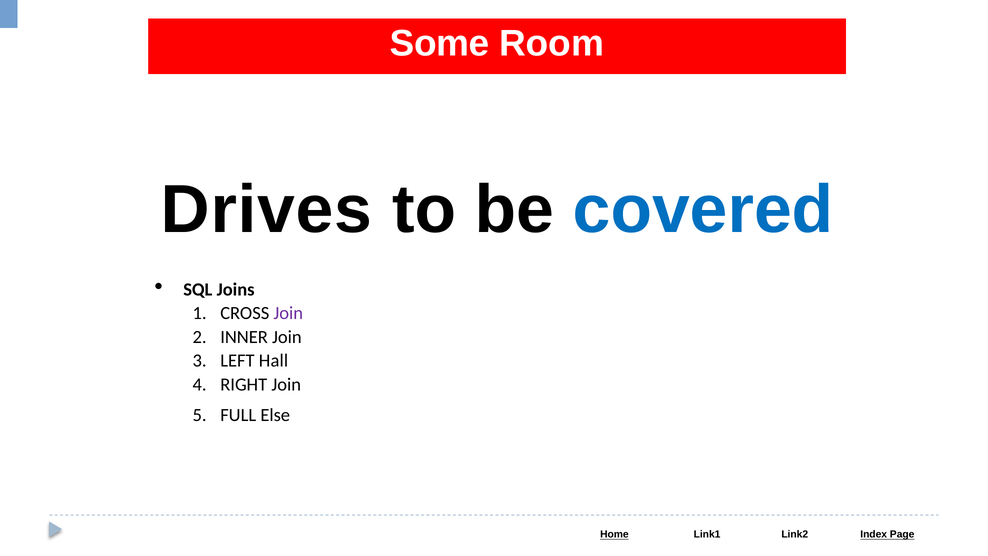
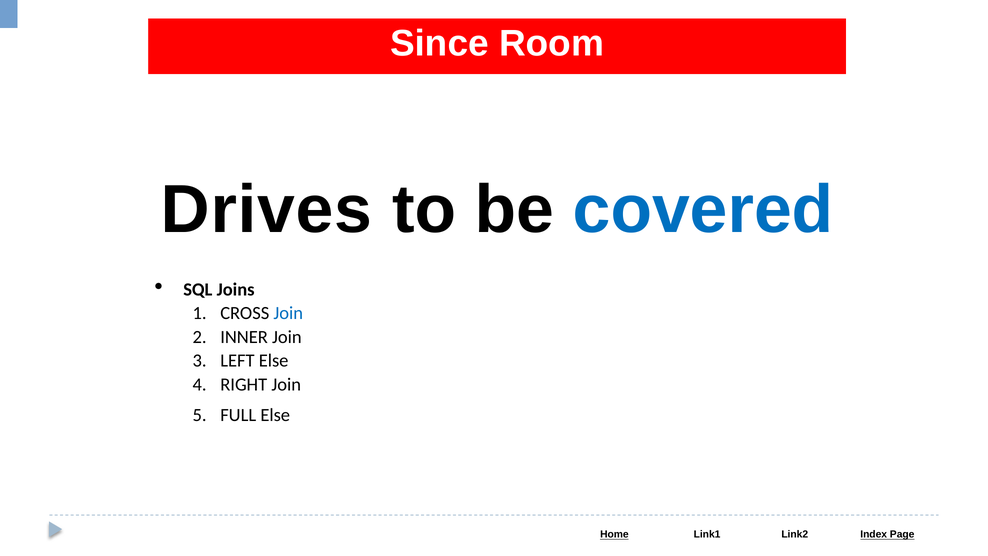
Some: Some -> Since
Join at (288, 313) colour: purple -> blue
LEFT Hall: Hall -> Else
